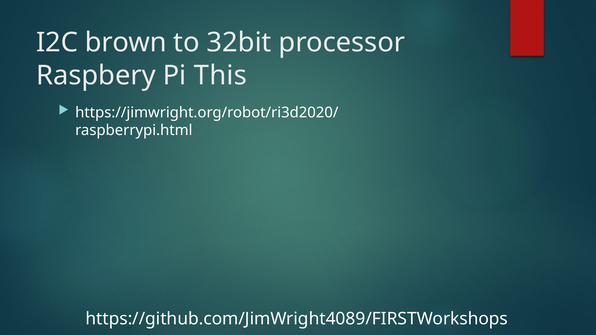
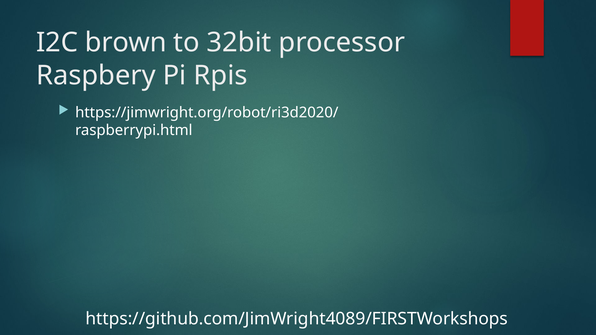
This: This -> Rpis
